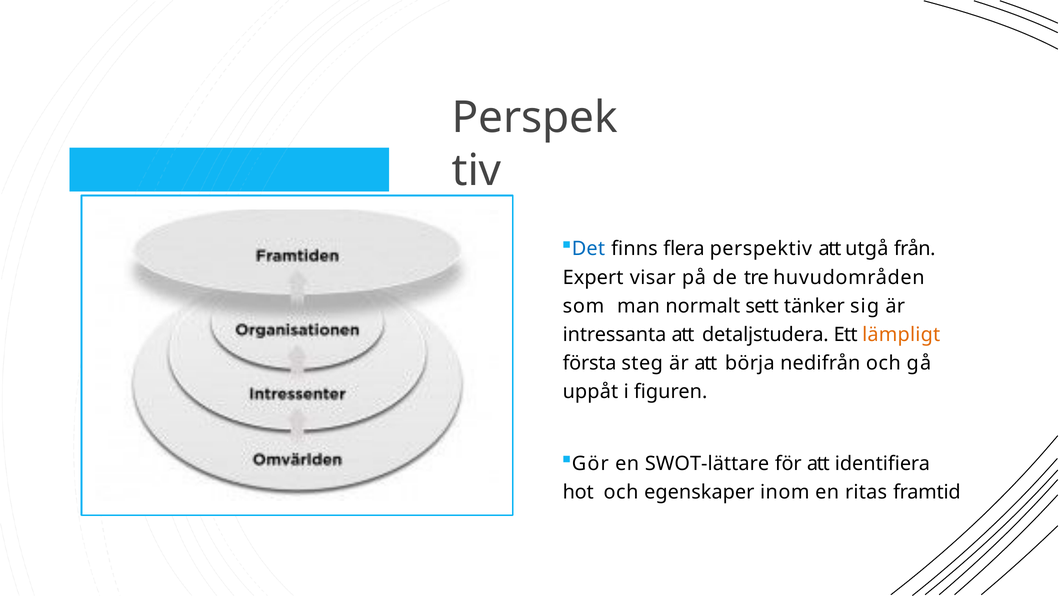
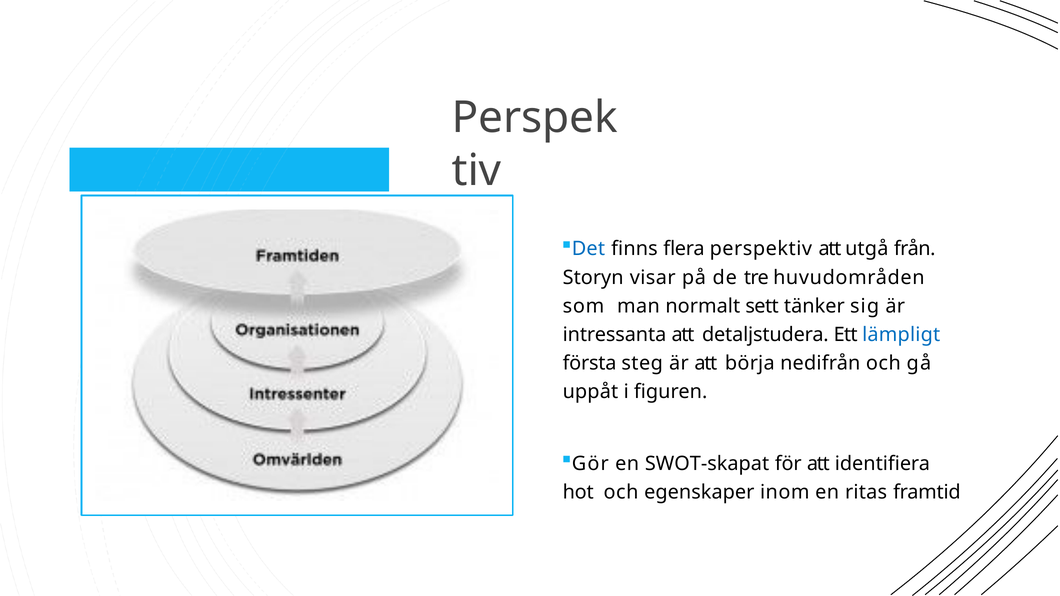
Expert: Expert -> Storyn
lämpligt colour: orange -> blue
SWOT-lättare: SWOT-lättare -> SWOT-skapat
